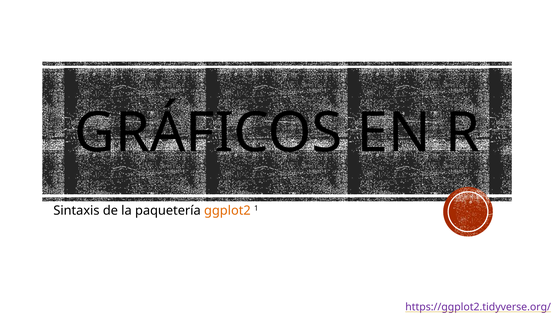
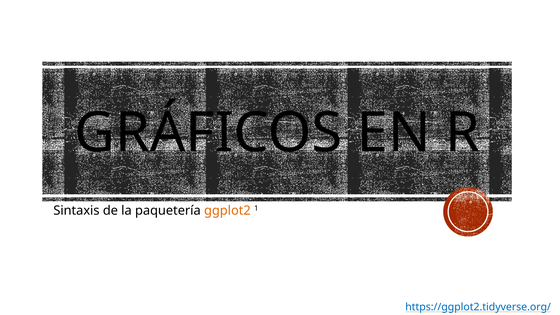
https://ggplot2.tidyverse.org/ colour: purple -> blue
